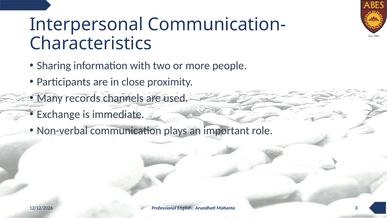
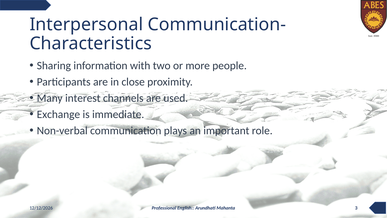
records: records -> interest
